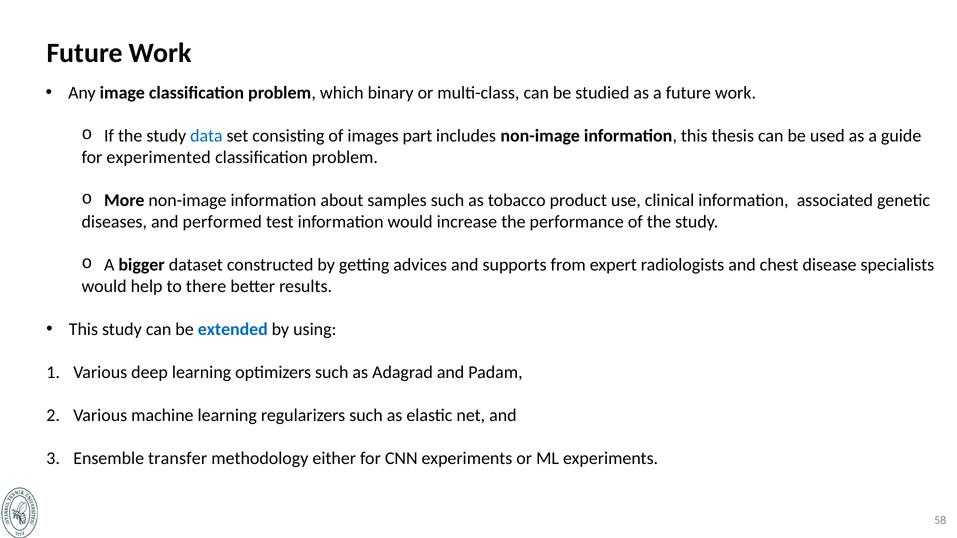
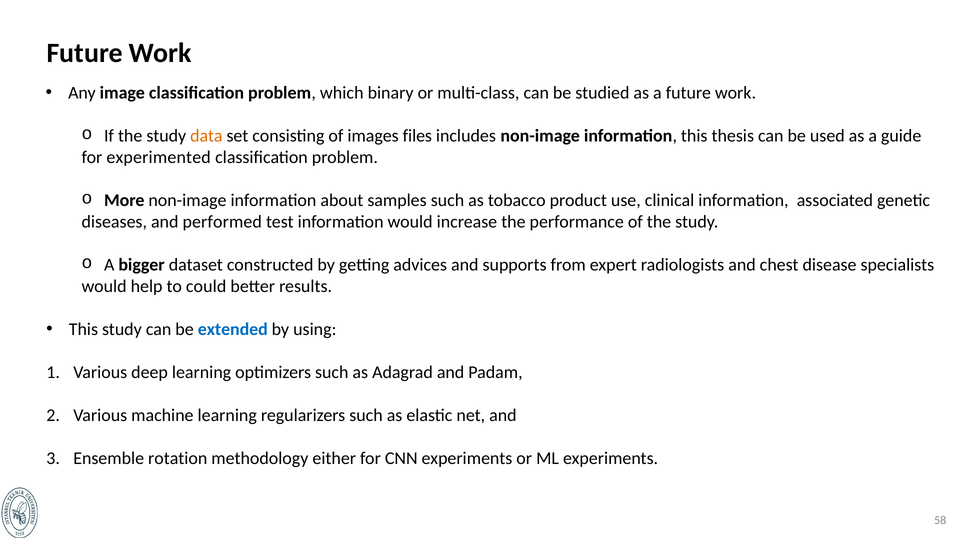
data colour: blue -> orange
part: part -> files
there: there -> could
transfer: transfer -> rotation
